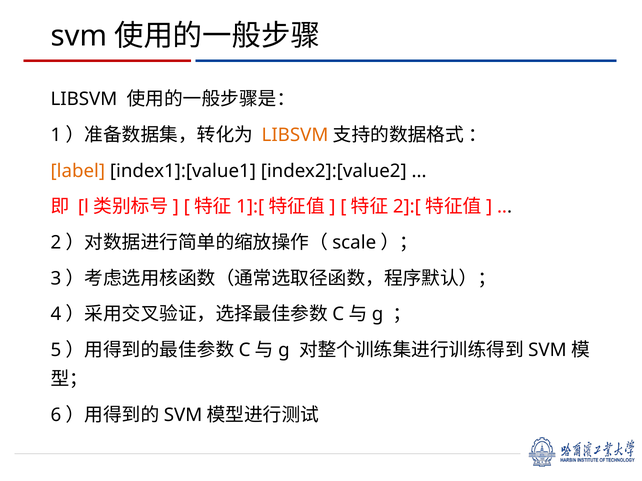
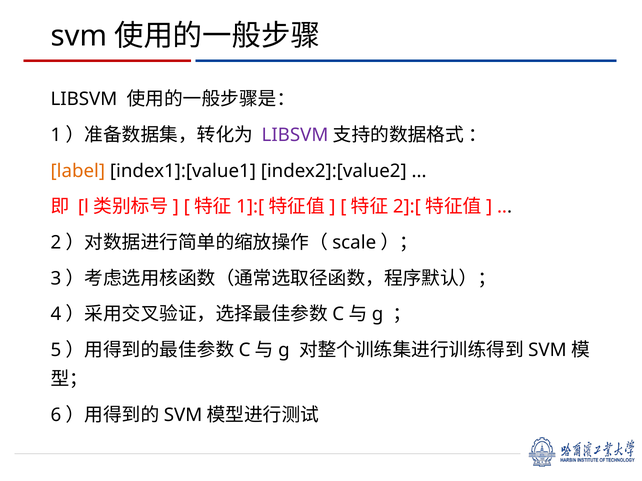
LIBSVM at (295, 135) colour: orange -> purple
